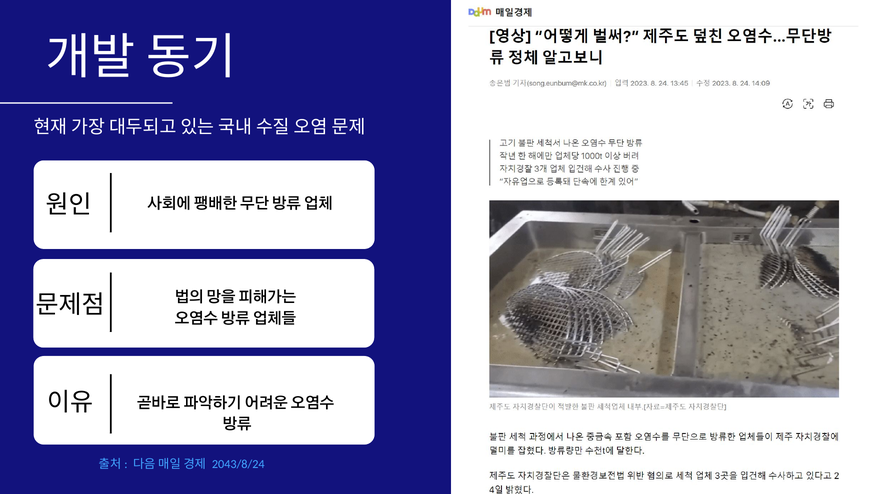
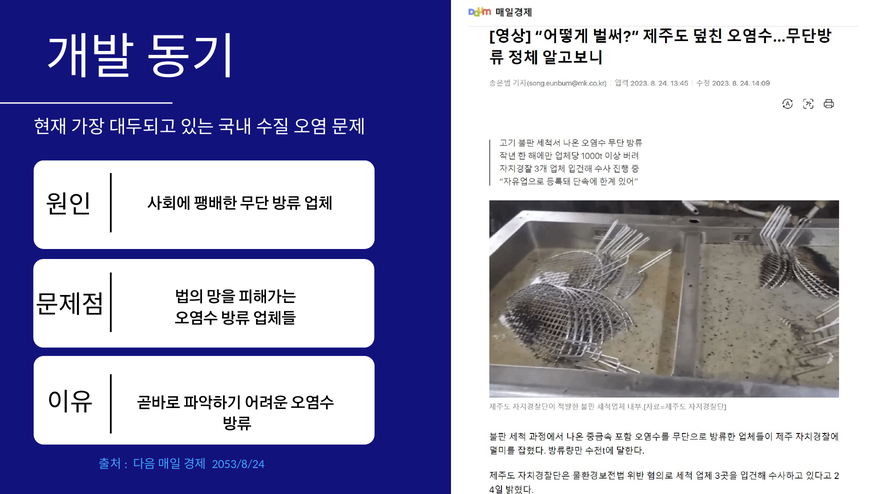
2043/8/24: 2043/8/24 -> 2053/8/24
